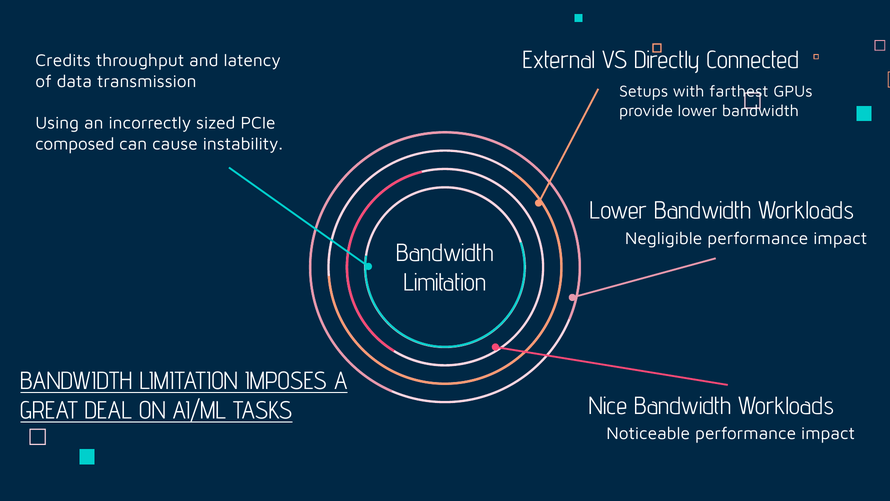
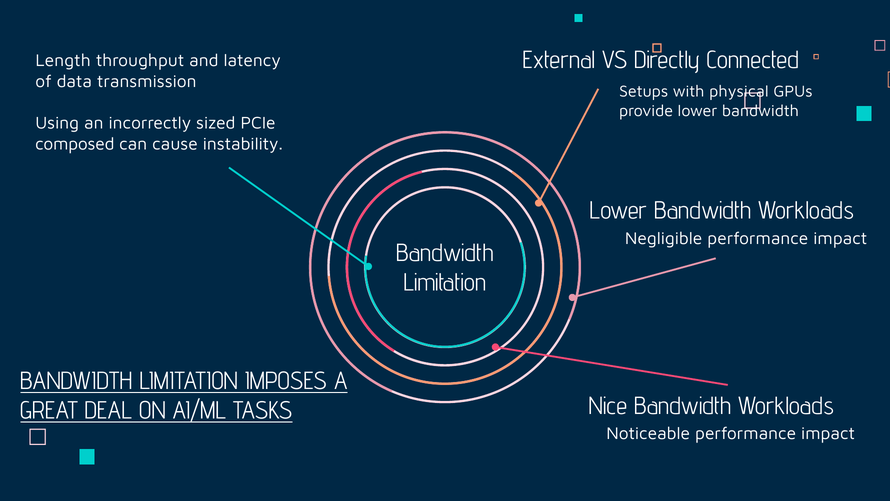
Credits: Credits -> Length
farthest: farthest -> physical
